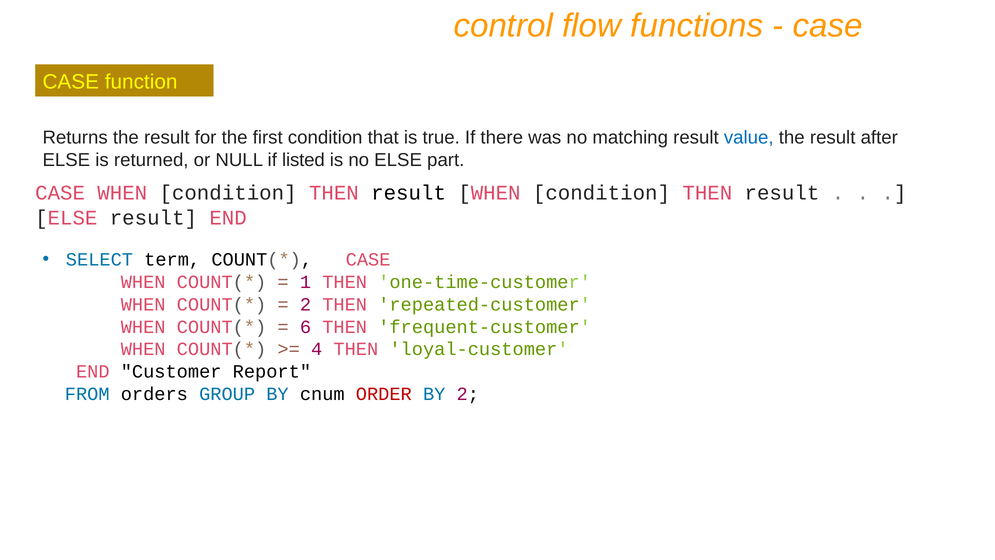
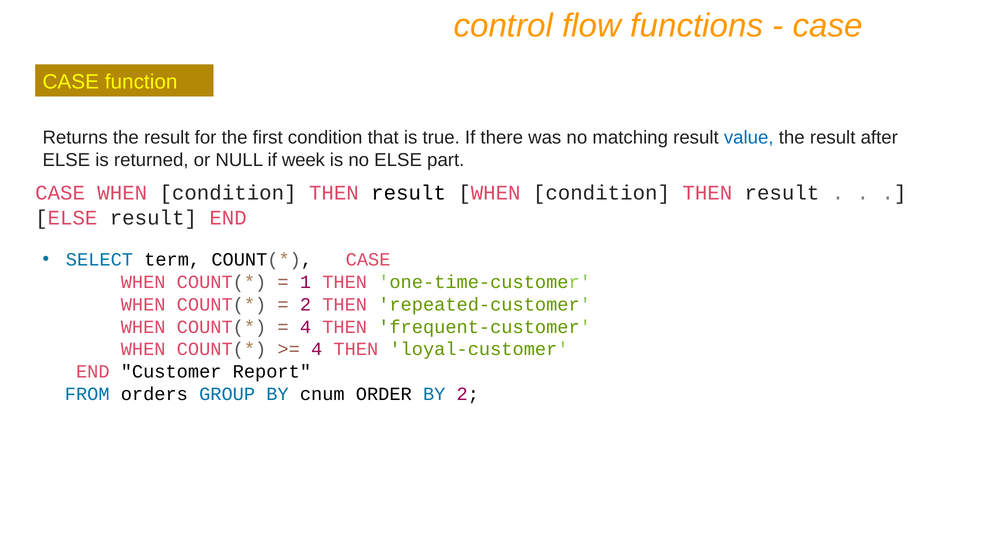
listed: listed -> week
6 at (305, 327): 6 -> 4
ORDER colour: red -> black
